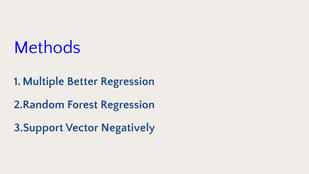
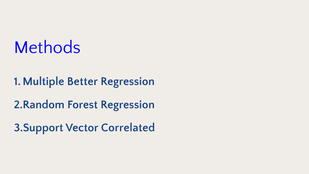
Negatively: Negatively -> Correlated
